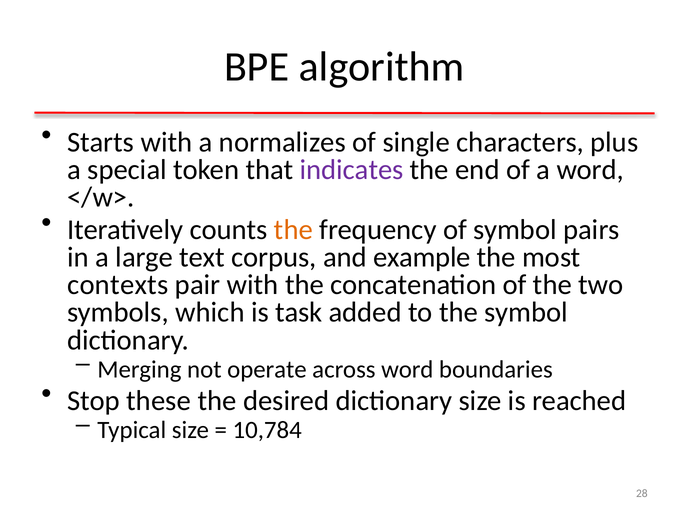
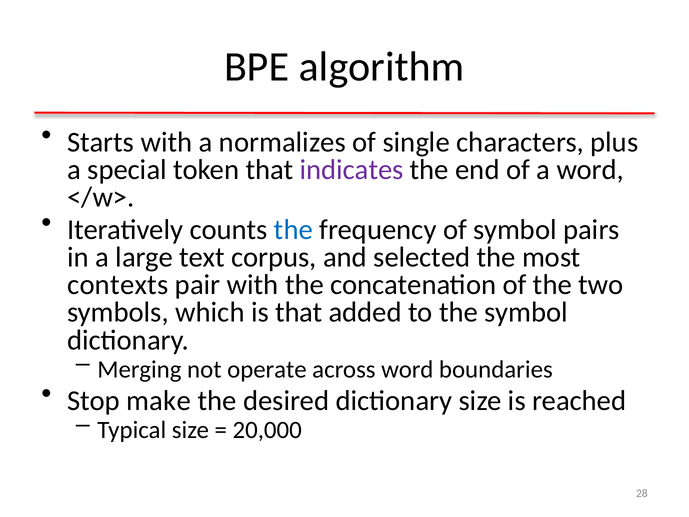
the at (293, 230) colour: orange -> blue
example: example -> selected
is task: task -> that
these: these -> make
10,784: 10,784 -> 20,000
